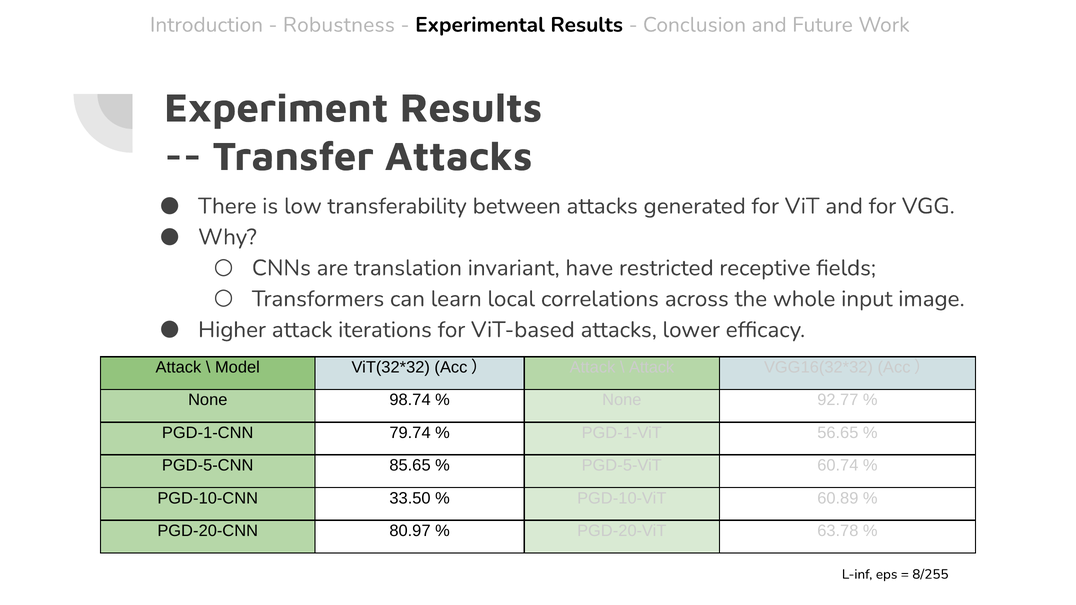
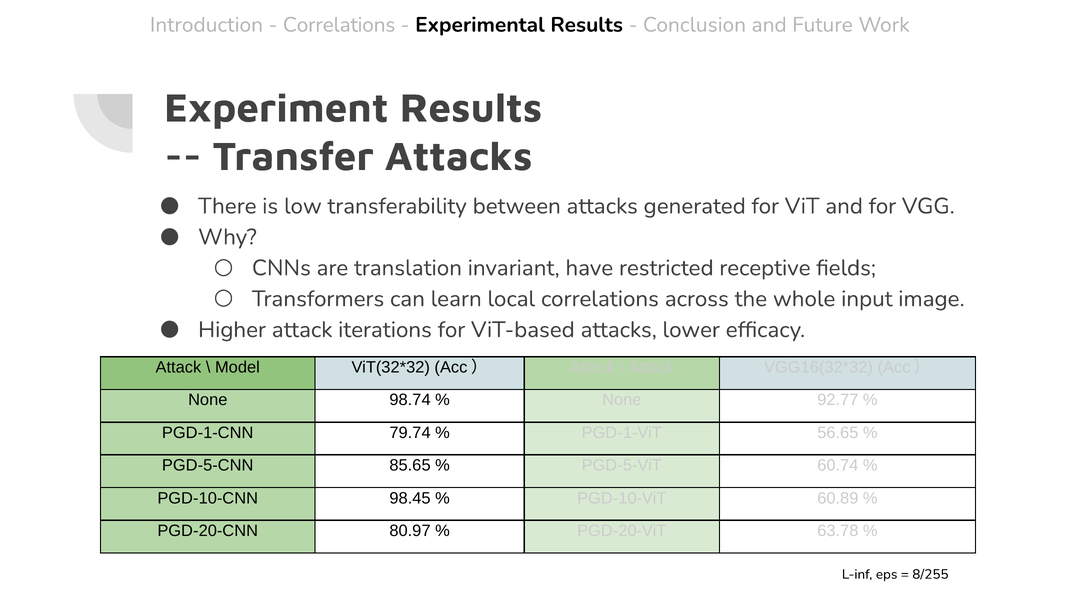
Robustness at (339, 25): Robustness -> Correlations
33.50: 33.50 -> 98.45
